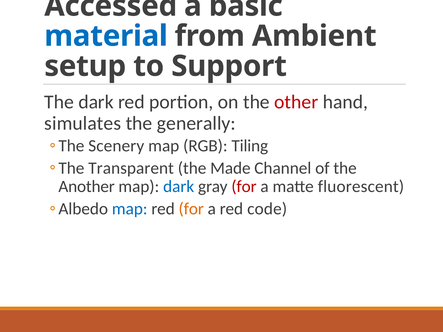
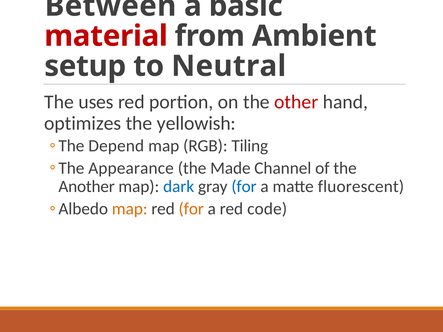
Accessed: Accessed -> Between
material colour: blue -> red
Support: Support -> Neutral
The dark: dark -> uses
simulates: simulates -> optimizes
generally: generally -> yellowish
Scenery: Scenery -> Depend
Transparent: Transparent -> Appearance
for at (244, 187) colour: red -> blue
map at (130, 209) colour: blue -> orange
